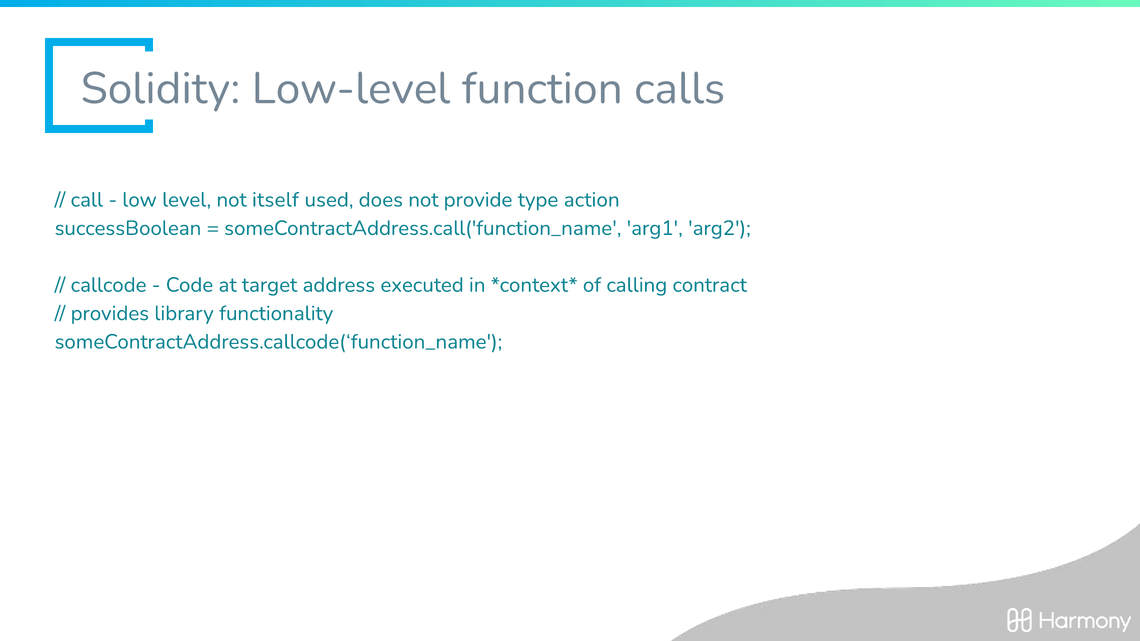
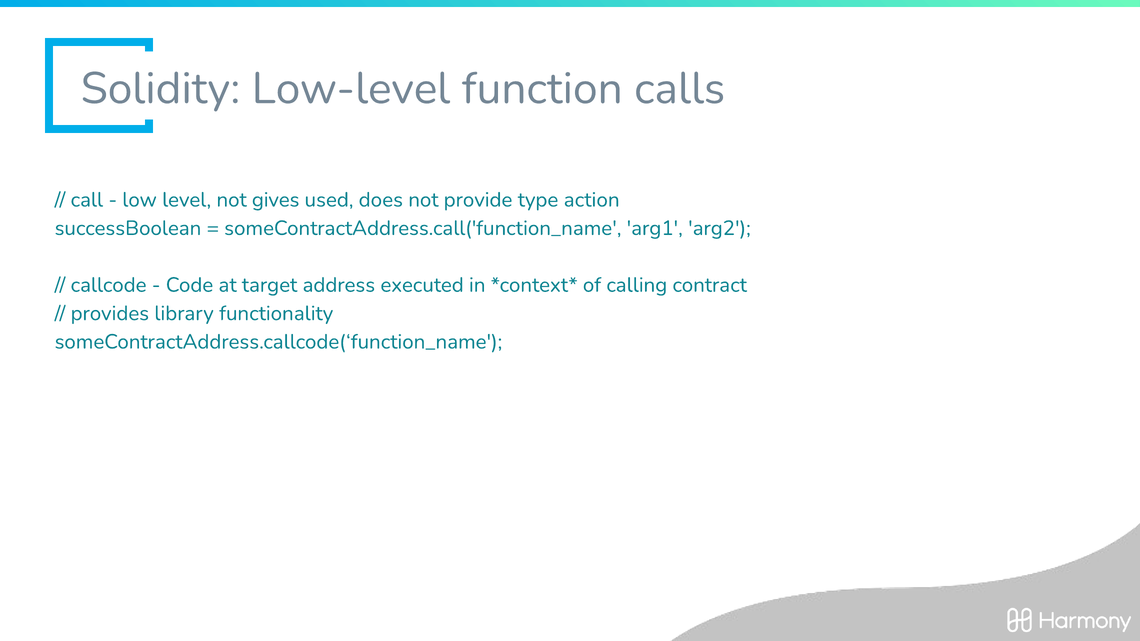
itself: itself -> gives
